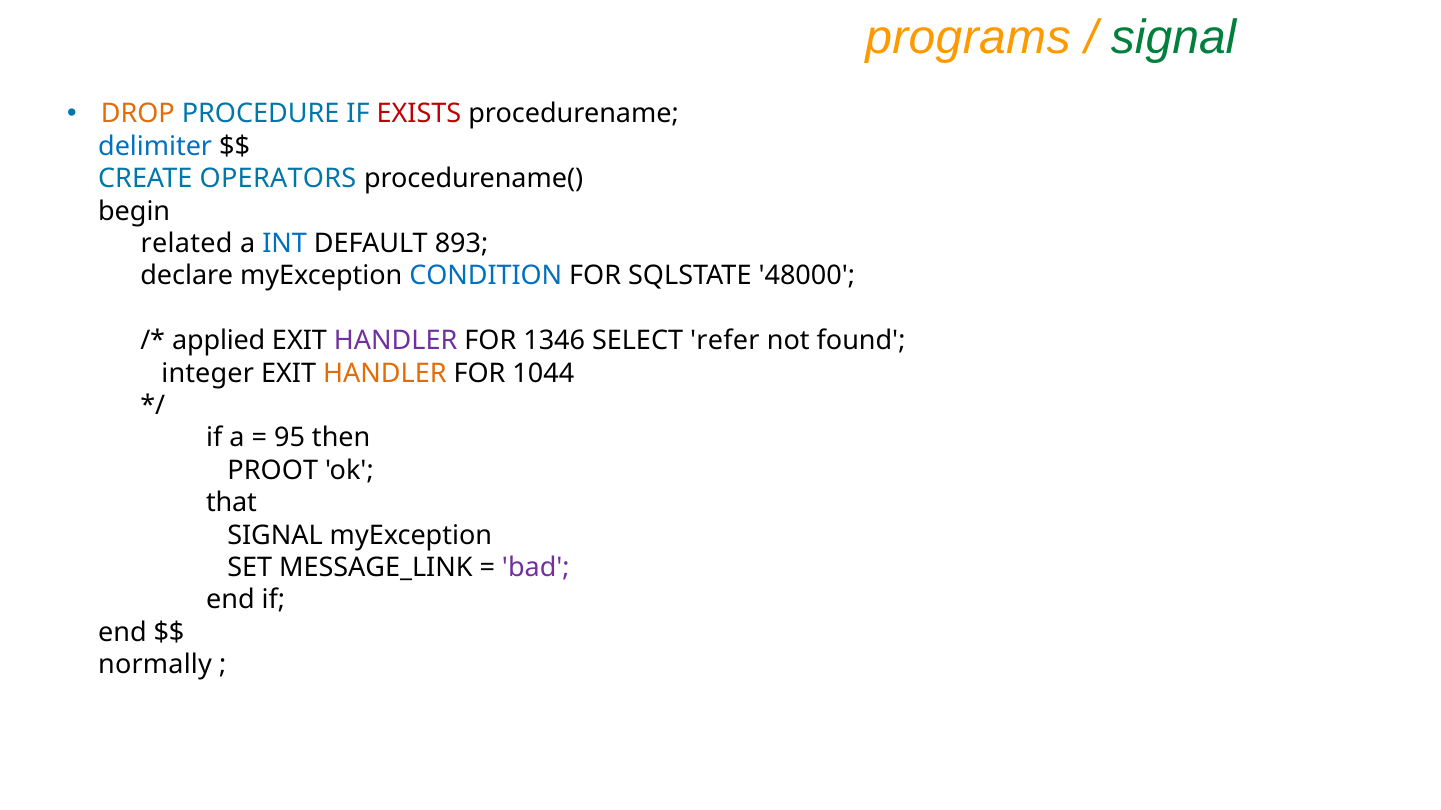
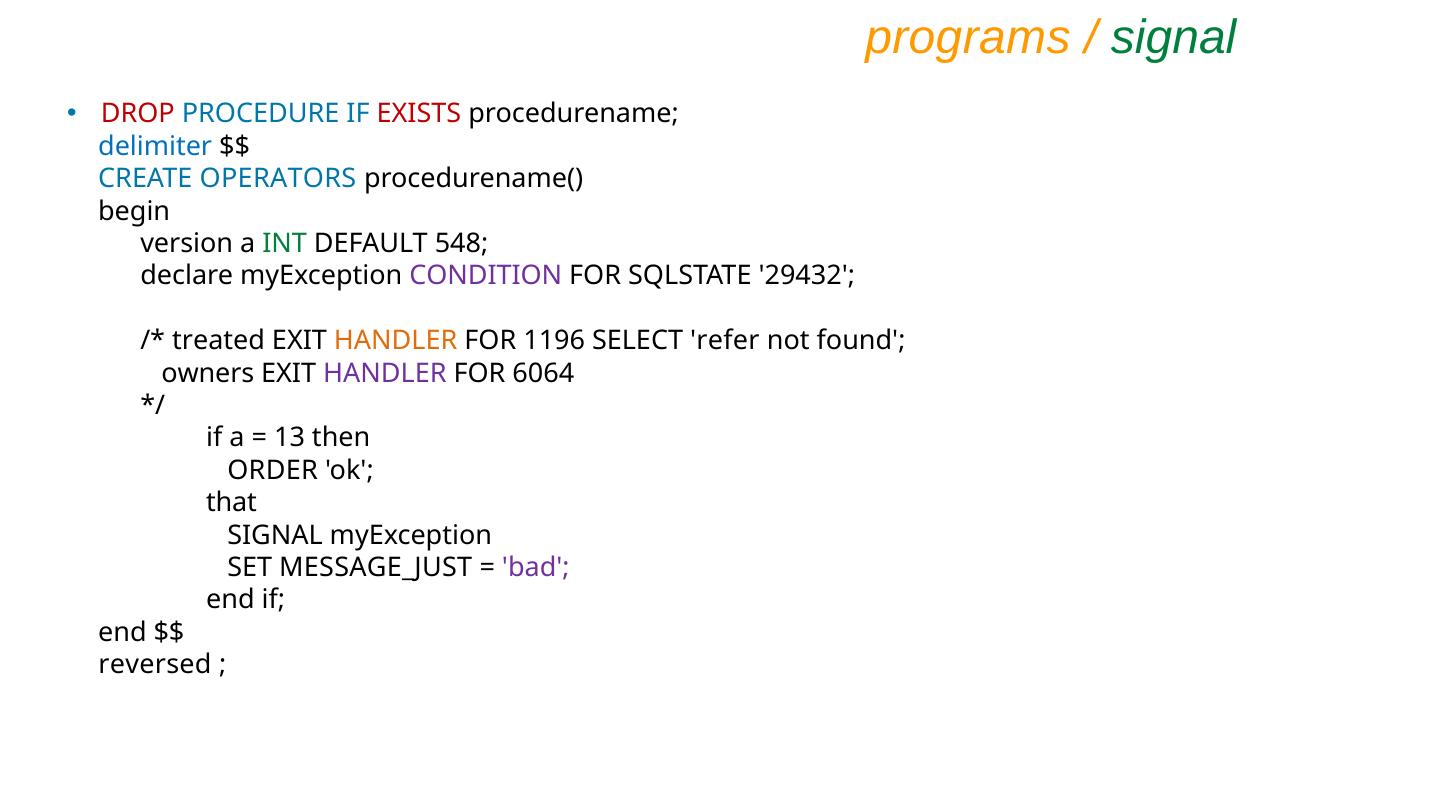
DROP colour: orange -> red
related: related -> version
INT colour: blue -> green
893: 893 -> 548
CONDITION colour: blue -> purple
48000: 48000 -> 29432
applied: applied -> treated
HANDLER at (396, 341) colour: purple -> orange
1346: 1346 -> 1196
integer: integer -> owners
HANDLER at (385, 373) colour: orange -> purple
1044: 1044 -> 6064
95: 95 -> 13
PROOT: PROOT -> ORDER
MESSAGE_LINK: MESSAGE_LINK -> MESSAGE_JUST
normally: normally -> reversed
